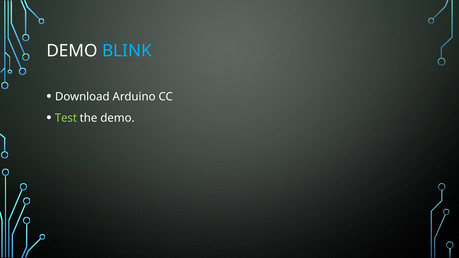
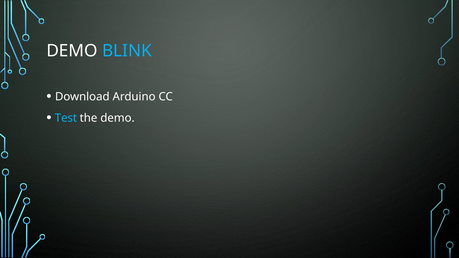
Test colour: light green -> light blue
